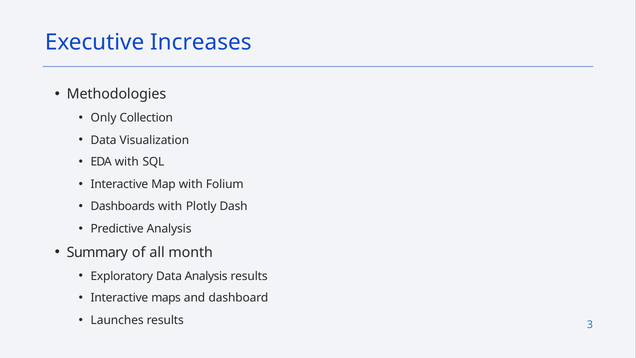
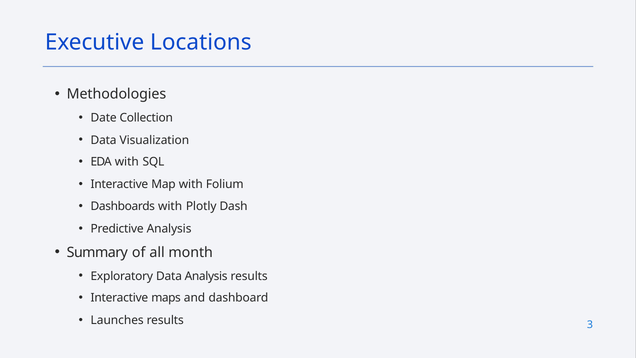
Increases: Increases -> Locations
Only: Only -> Date
